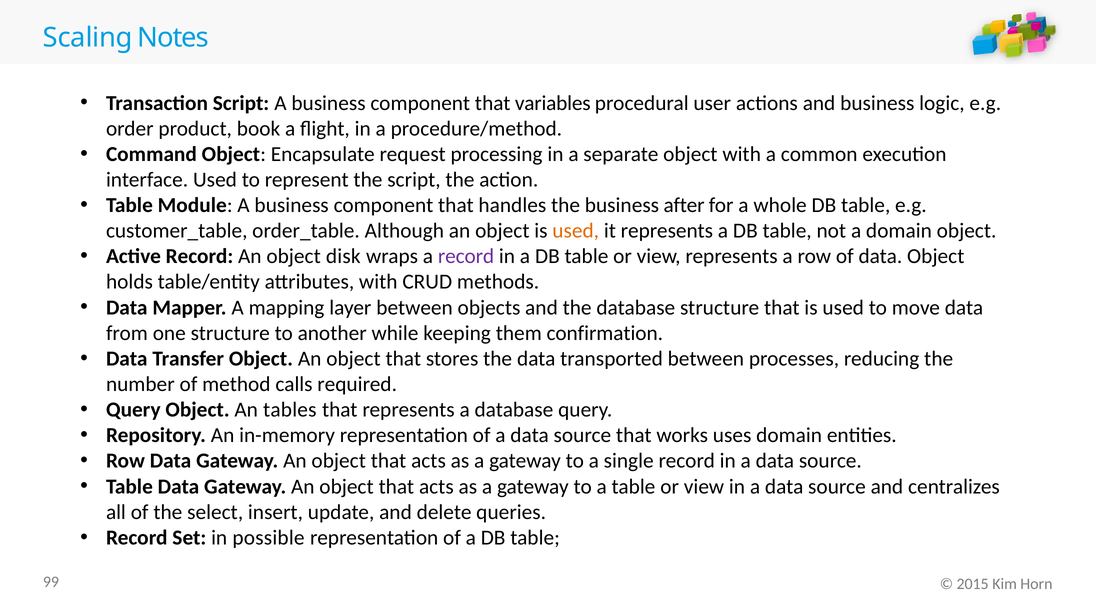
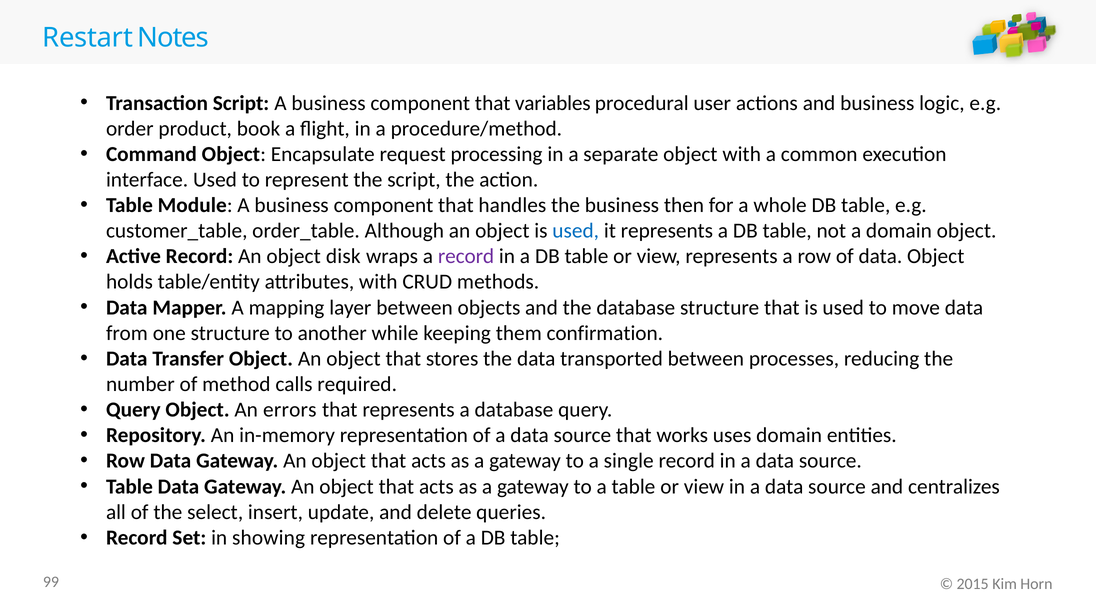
Scaling: Scaling -> Restart
after: after -> then
used at (576, 231) colour: orange -> blue
tables: tables -> errors
possible: possible -> showing
